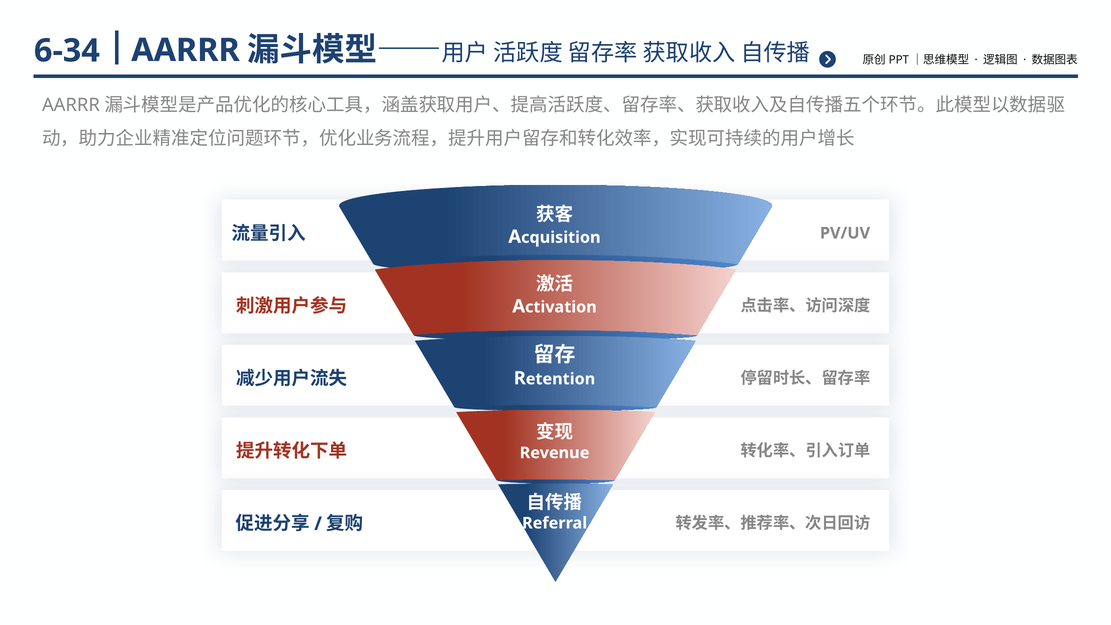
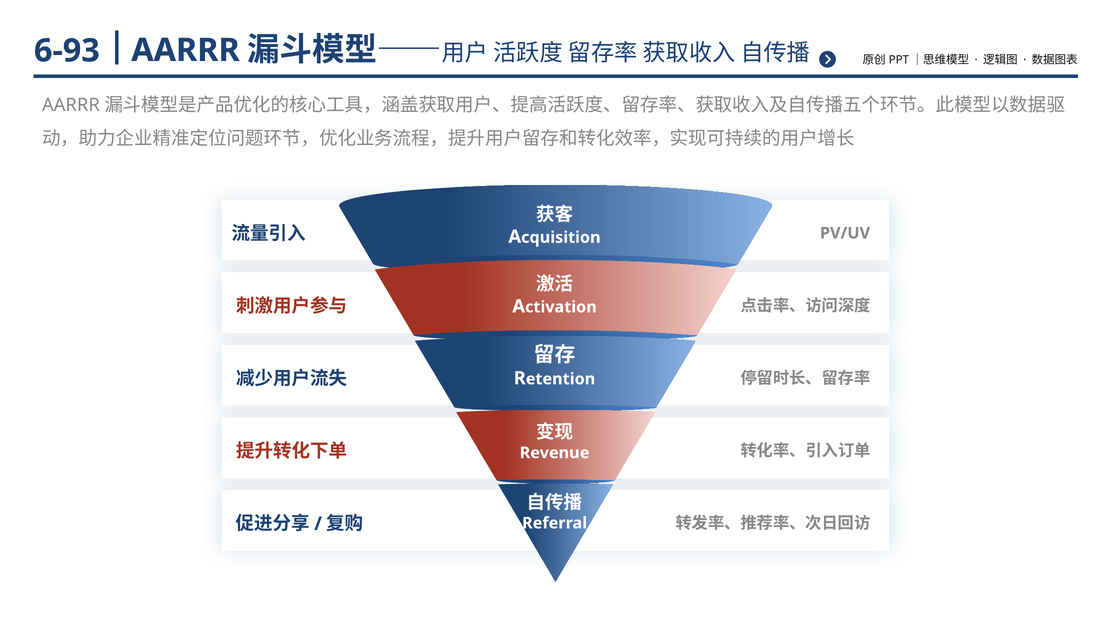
6-34: 6-34 -> 6-93
